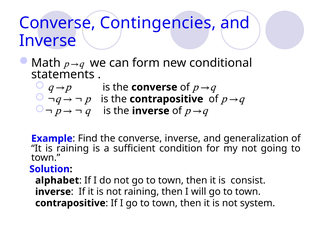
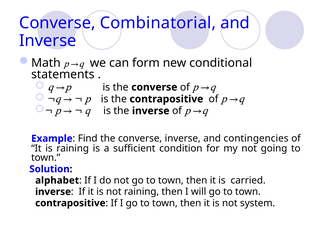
Contingencies: Contingencies -> Combinatorial
generalization: generalization -> contingencies
consist: consist -> carried
